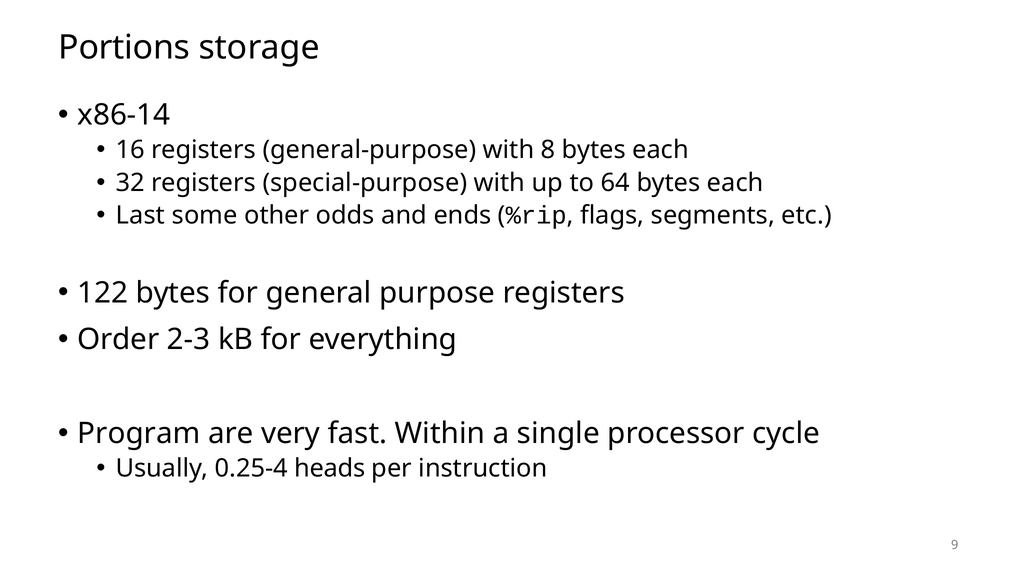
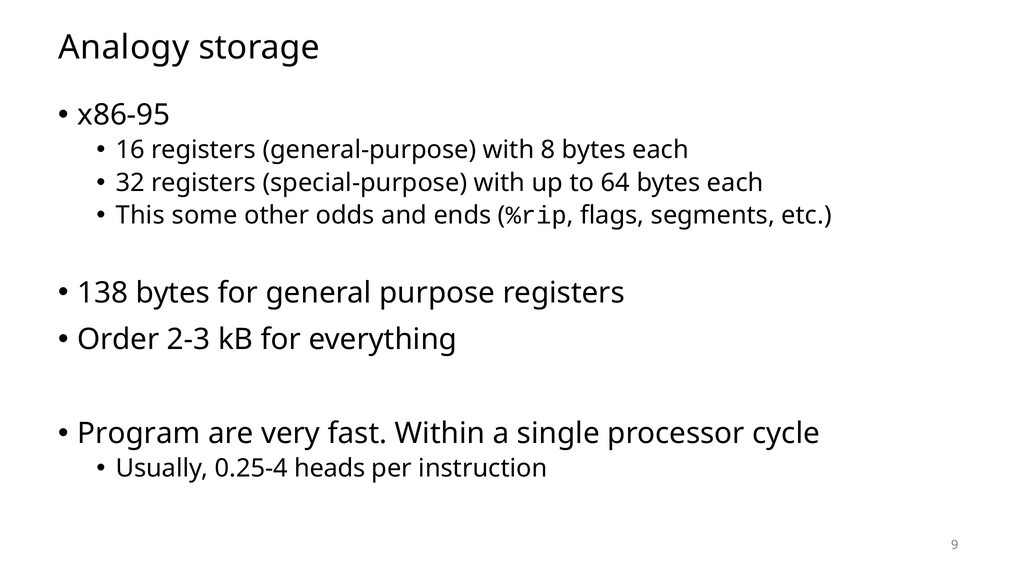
Portions: Portions -> Analogy
x86-14: x86-14 -> x86-95
Last: Last -> This
122: 122 -> 138
